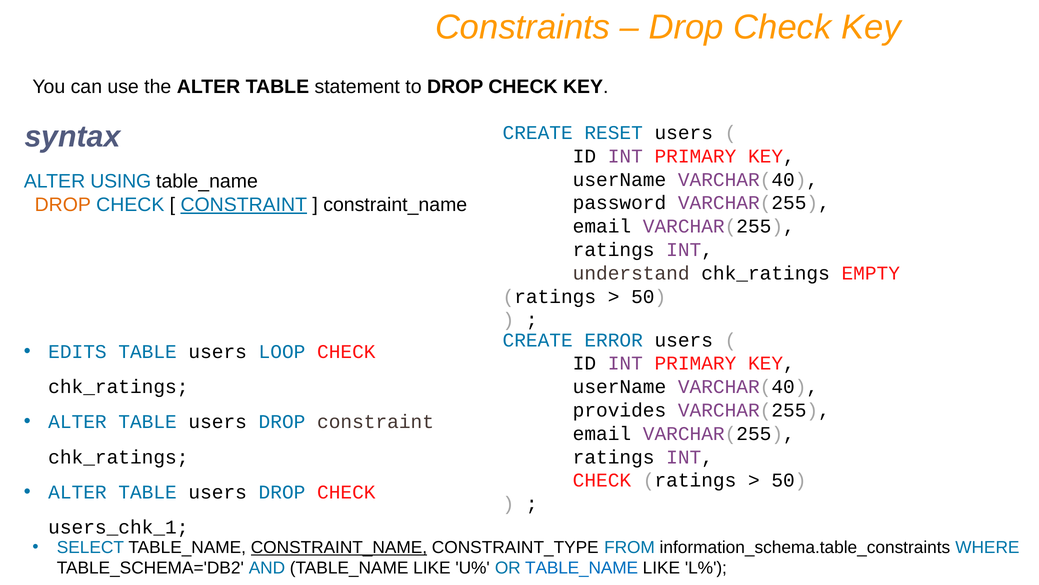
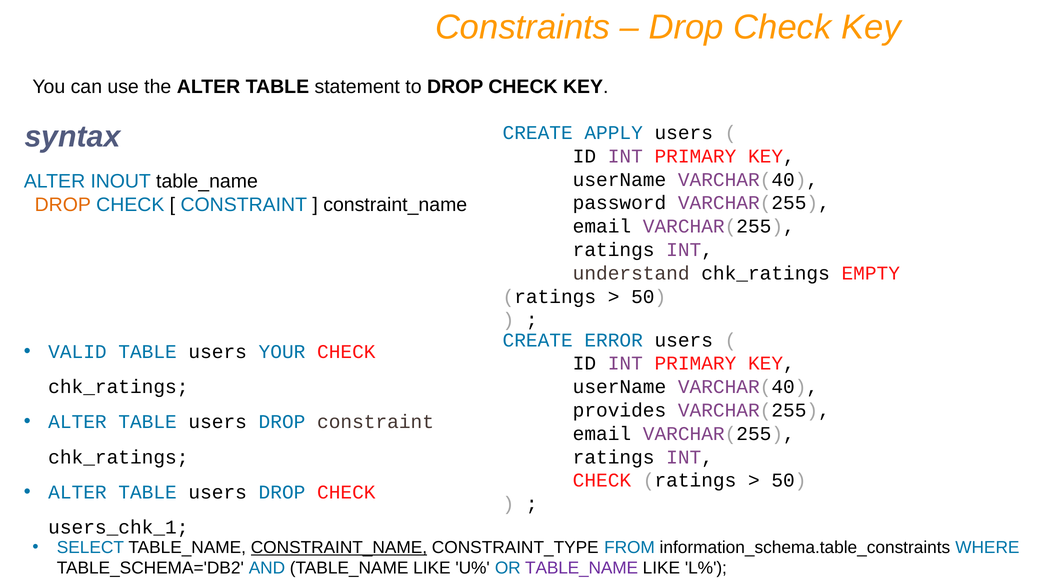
RESET: RESET -> APPLY
USING: USING -> INOUT
CONSTRAINT at (244, 205) underline: present -> none
EDITS: EDITS -> VALID
LOOP: LOOP -> YOUR
TABLE_NAME at (582, 568) colour: blue -> purple
